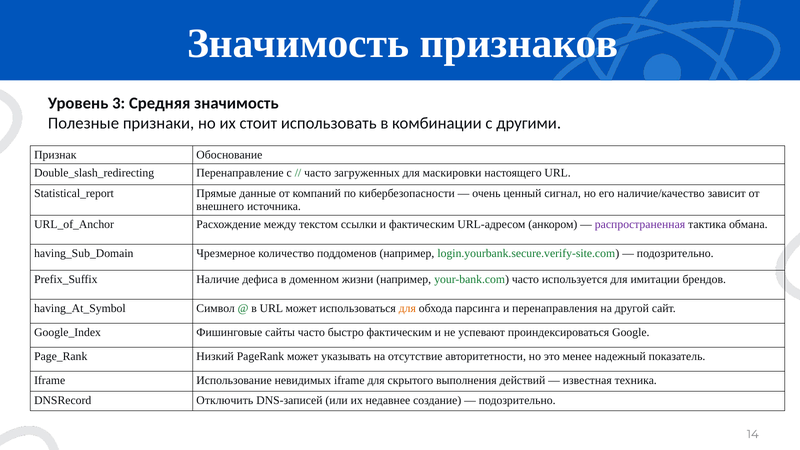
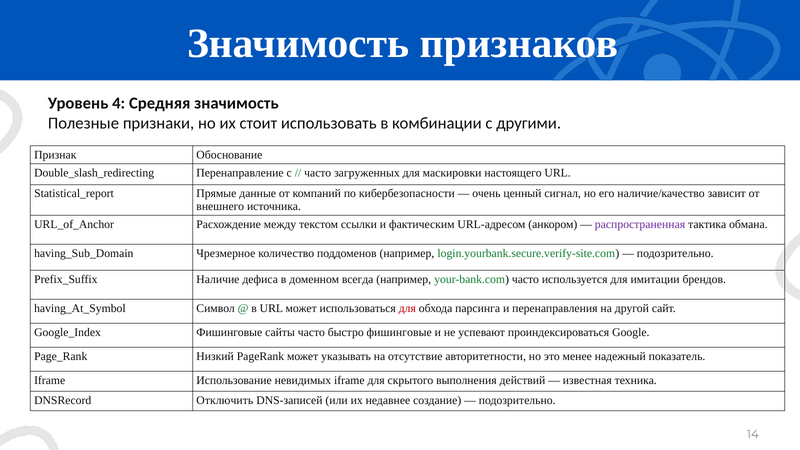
3: 3 -> 4
жизни: жизни -> всегда
для at (407, 308) colour: orange -> red
быстро фактическим: фактическим -> фишинговые
